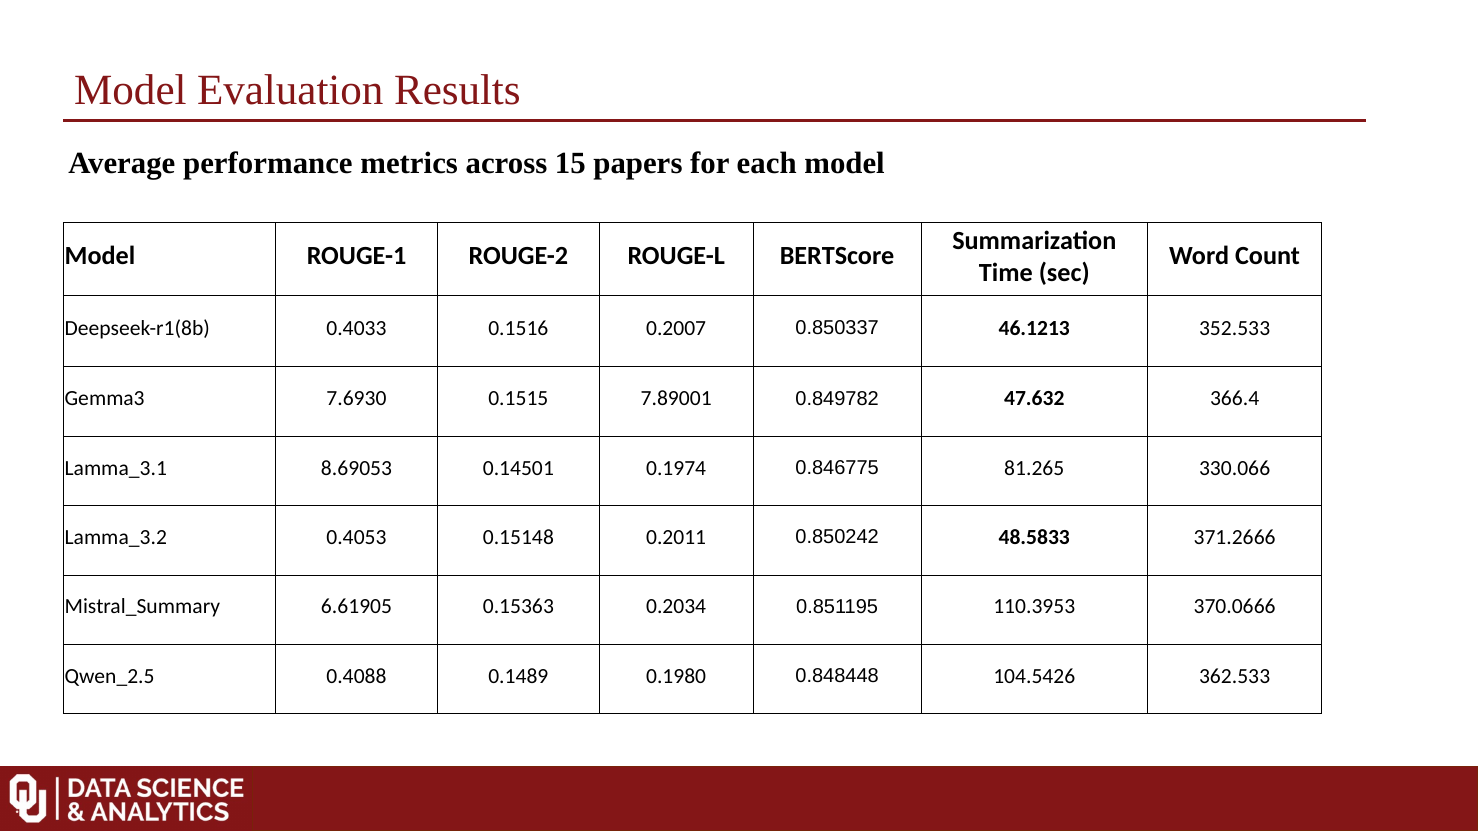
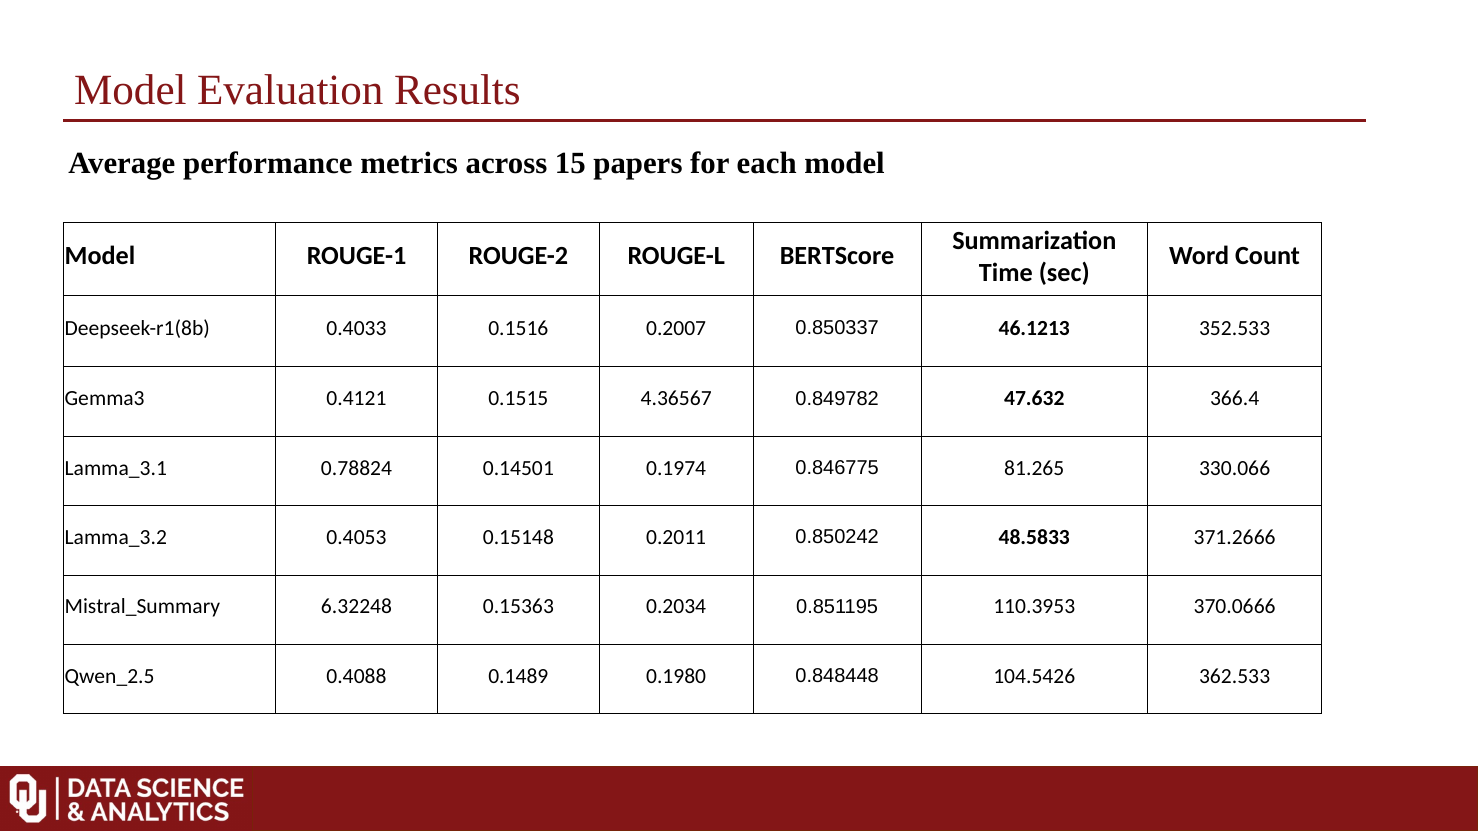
7.6930: 7.6930 -> 0.4121
7.89001: 7.89001 -> 4.36567
8.69053: 8.69053 -> 0.78824
6.61905: 6.61905 -> 6.32248
